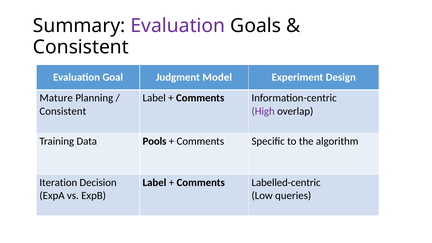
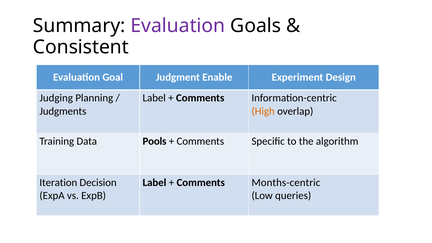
Model: Model -> Enable
Mature: Mature -> Judging
Consistent at (63, 111): Consistent -> Judgments
High colour: purple -> orange
Labelled-centric: Labelled-centric -> Months-centric
